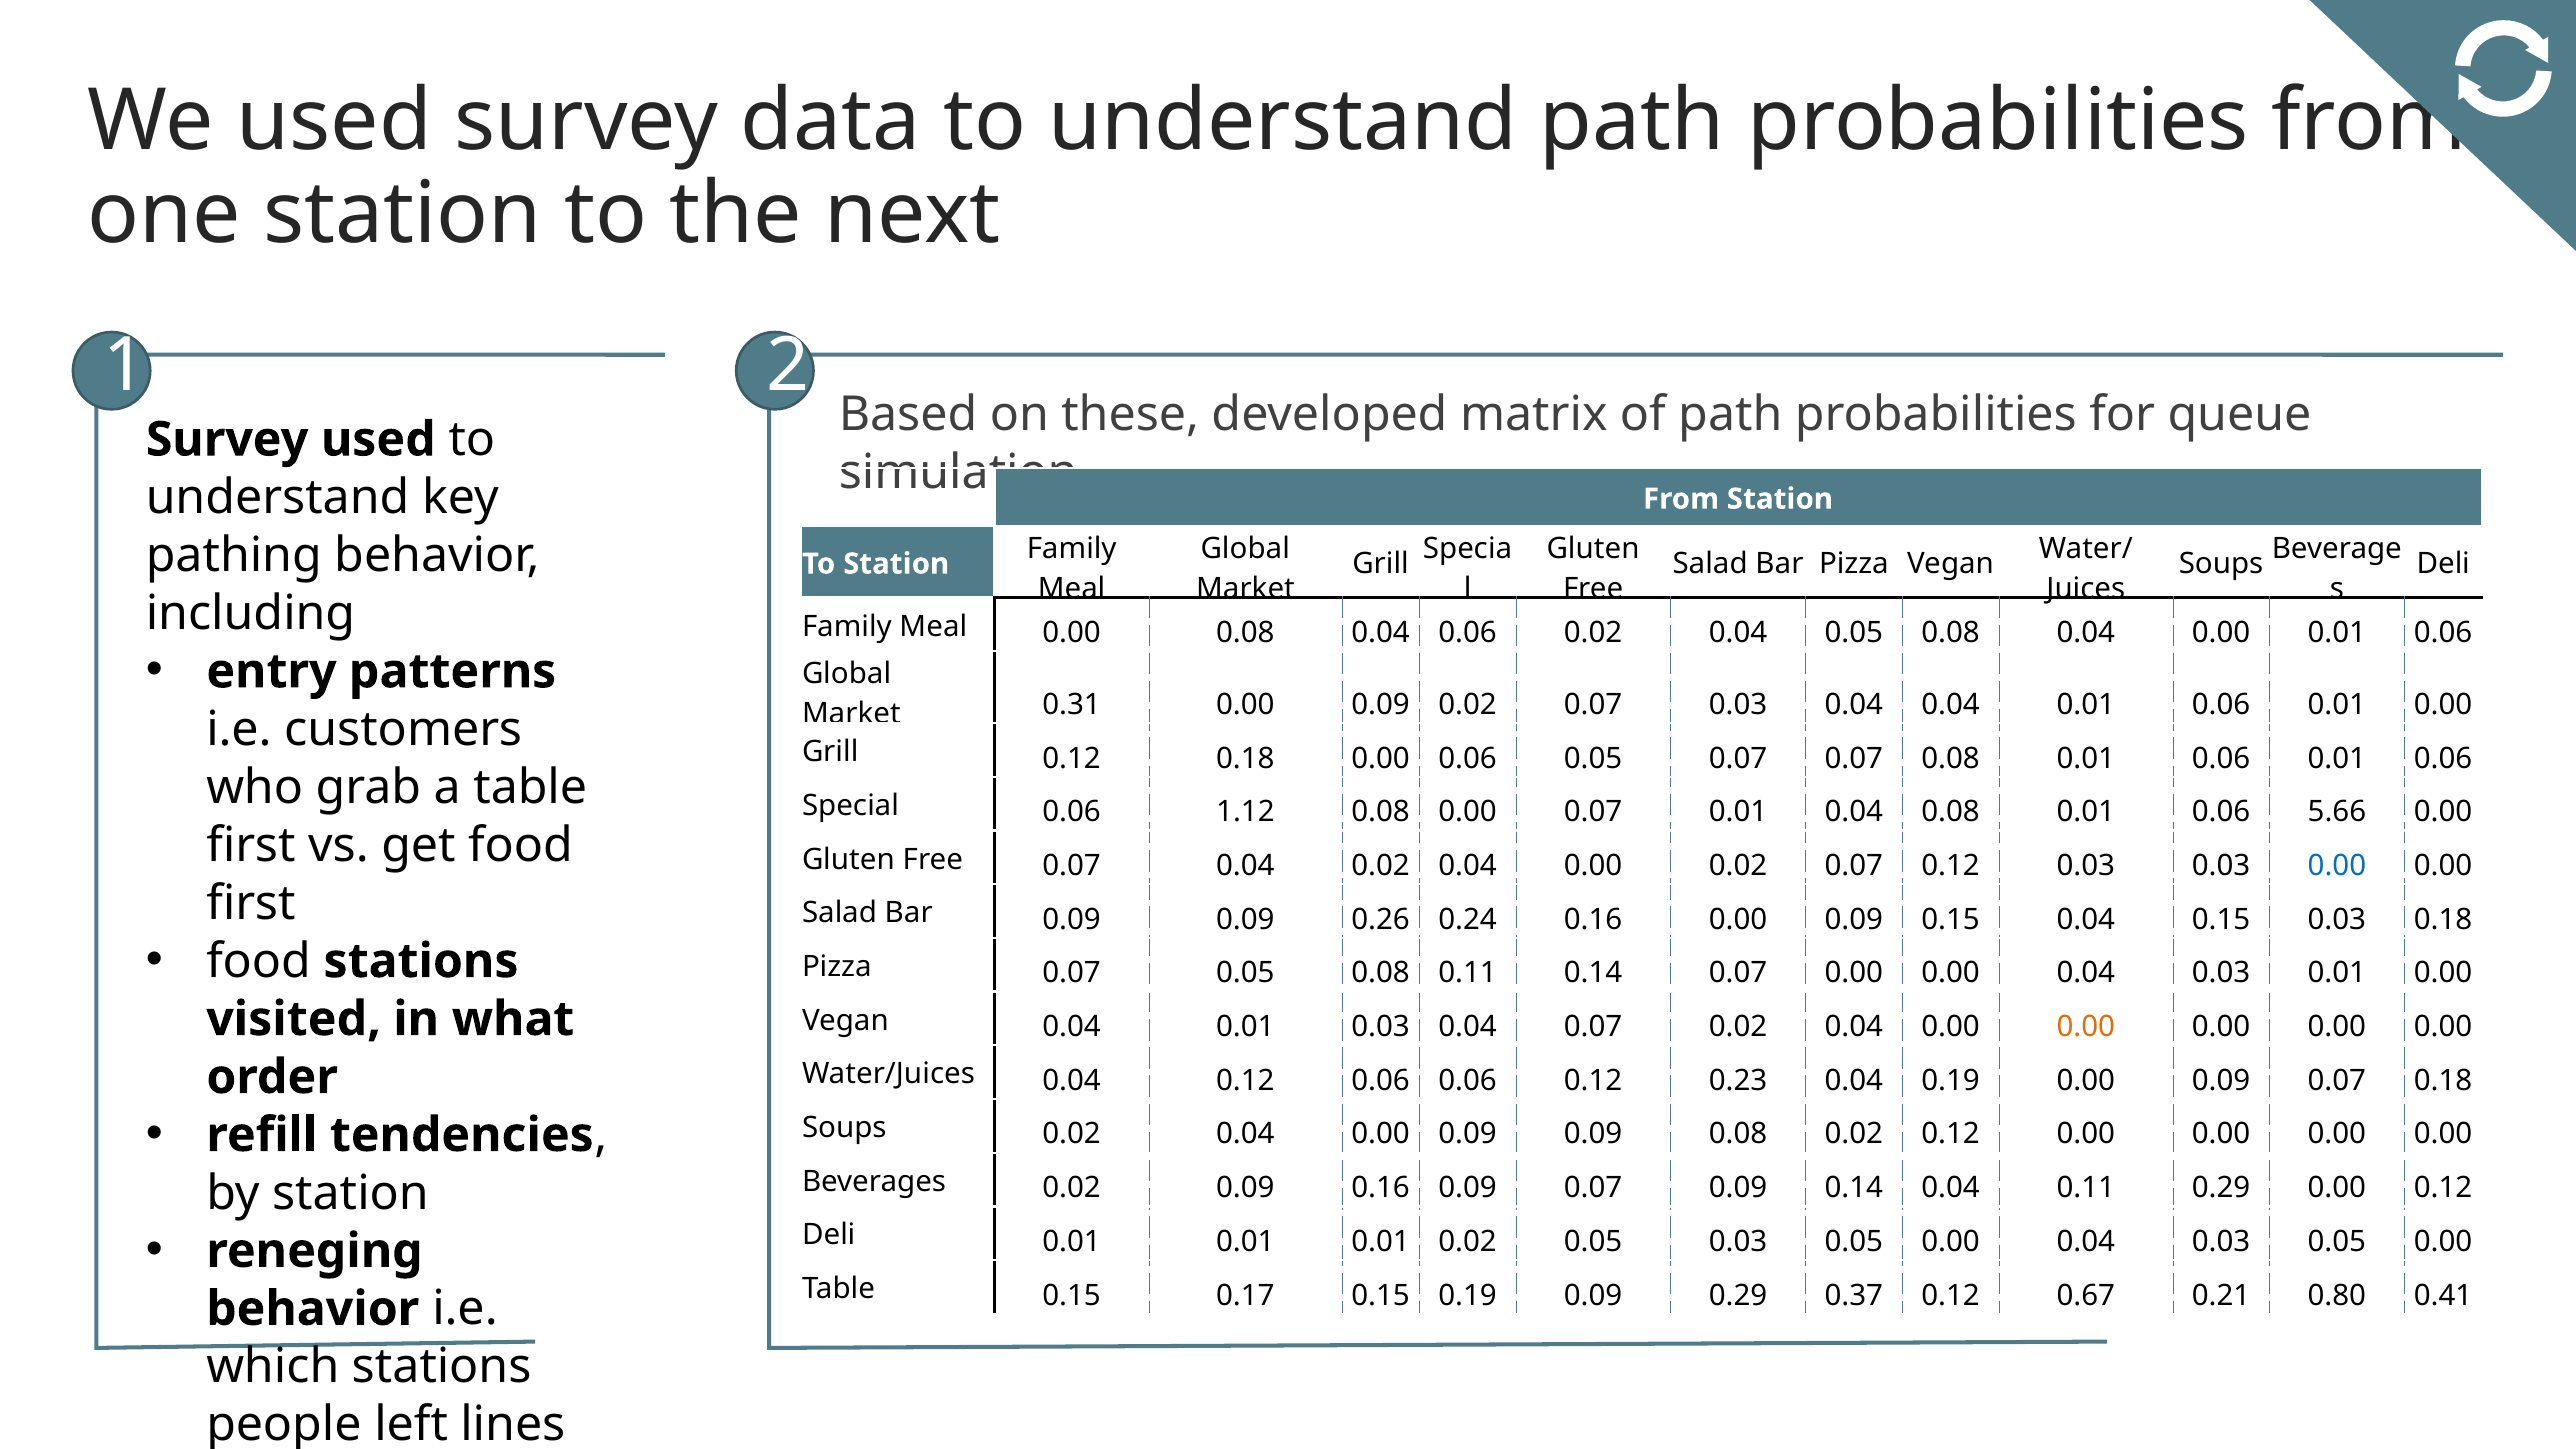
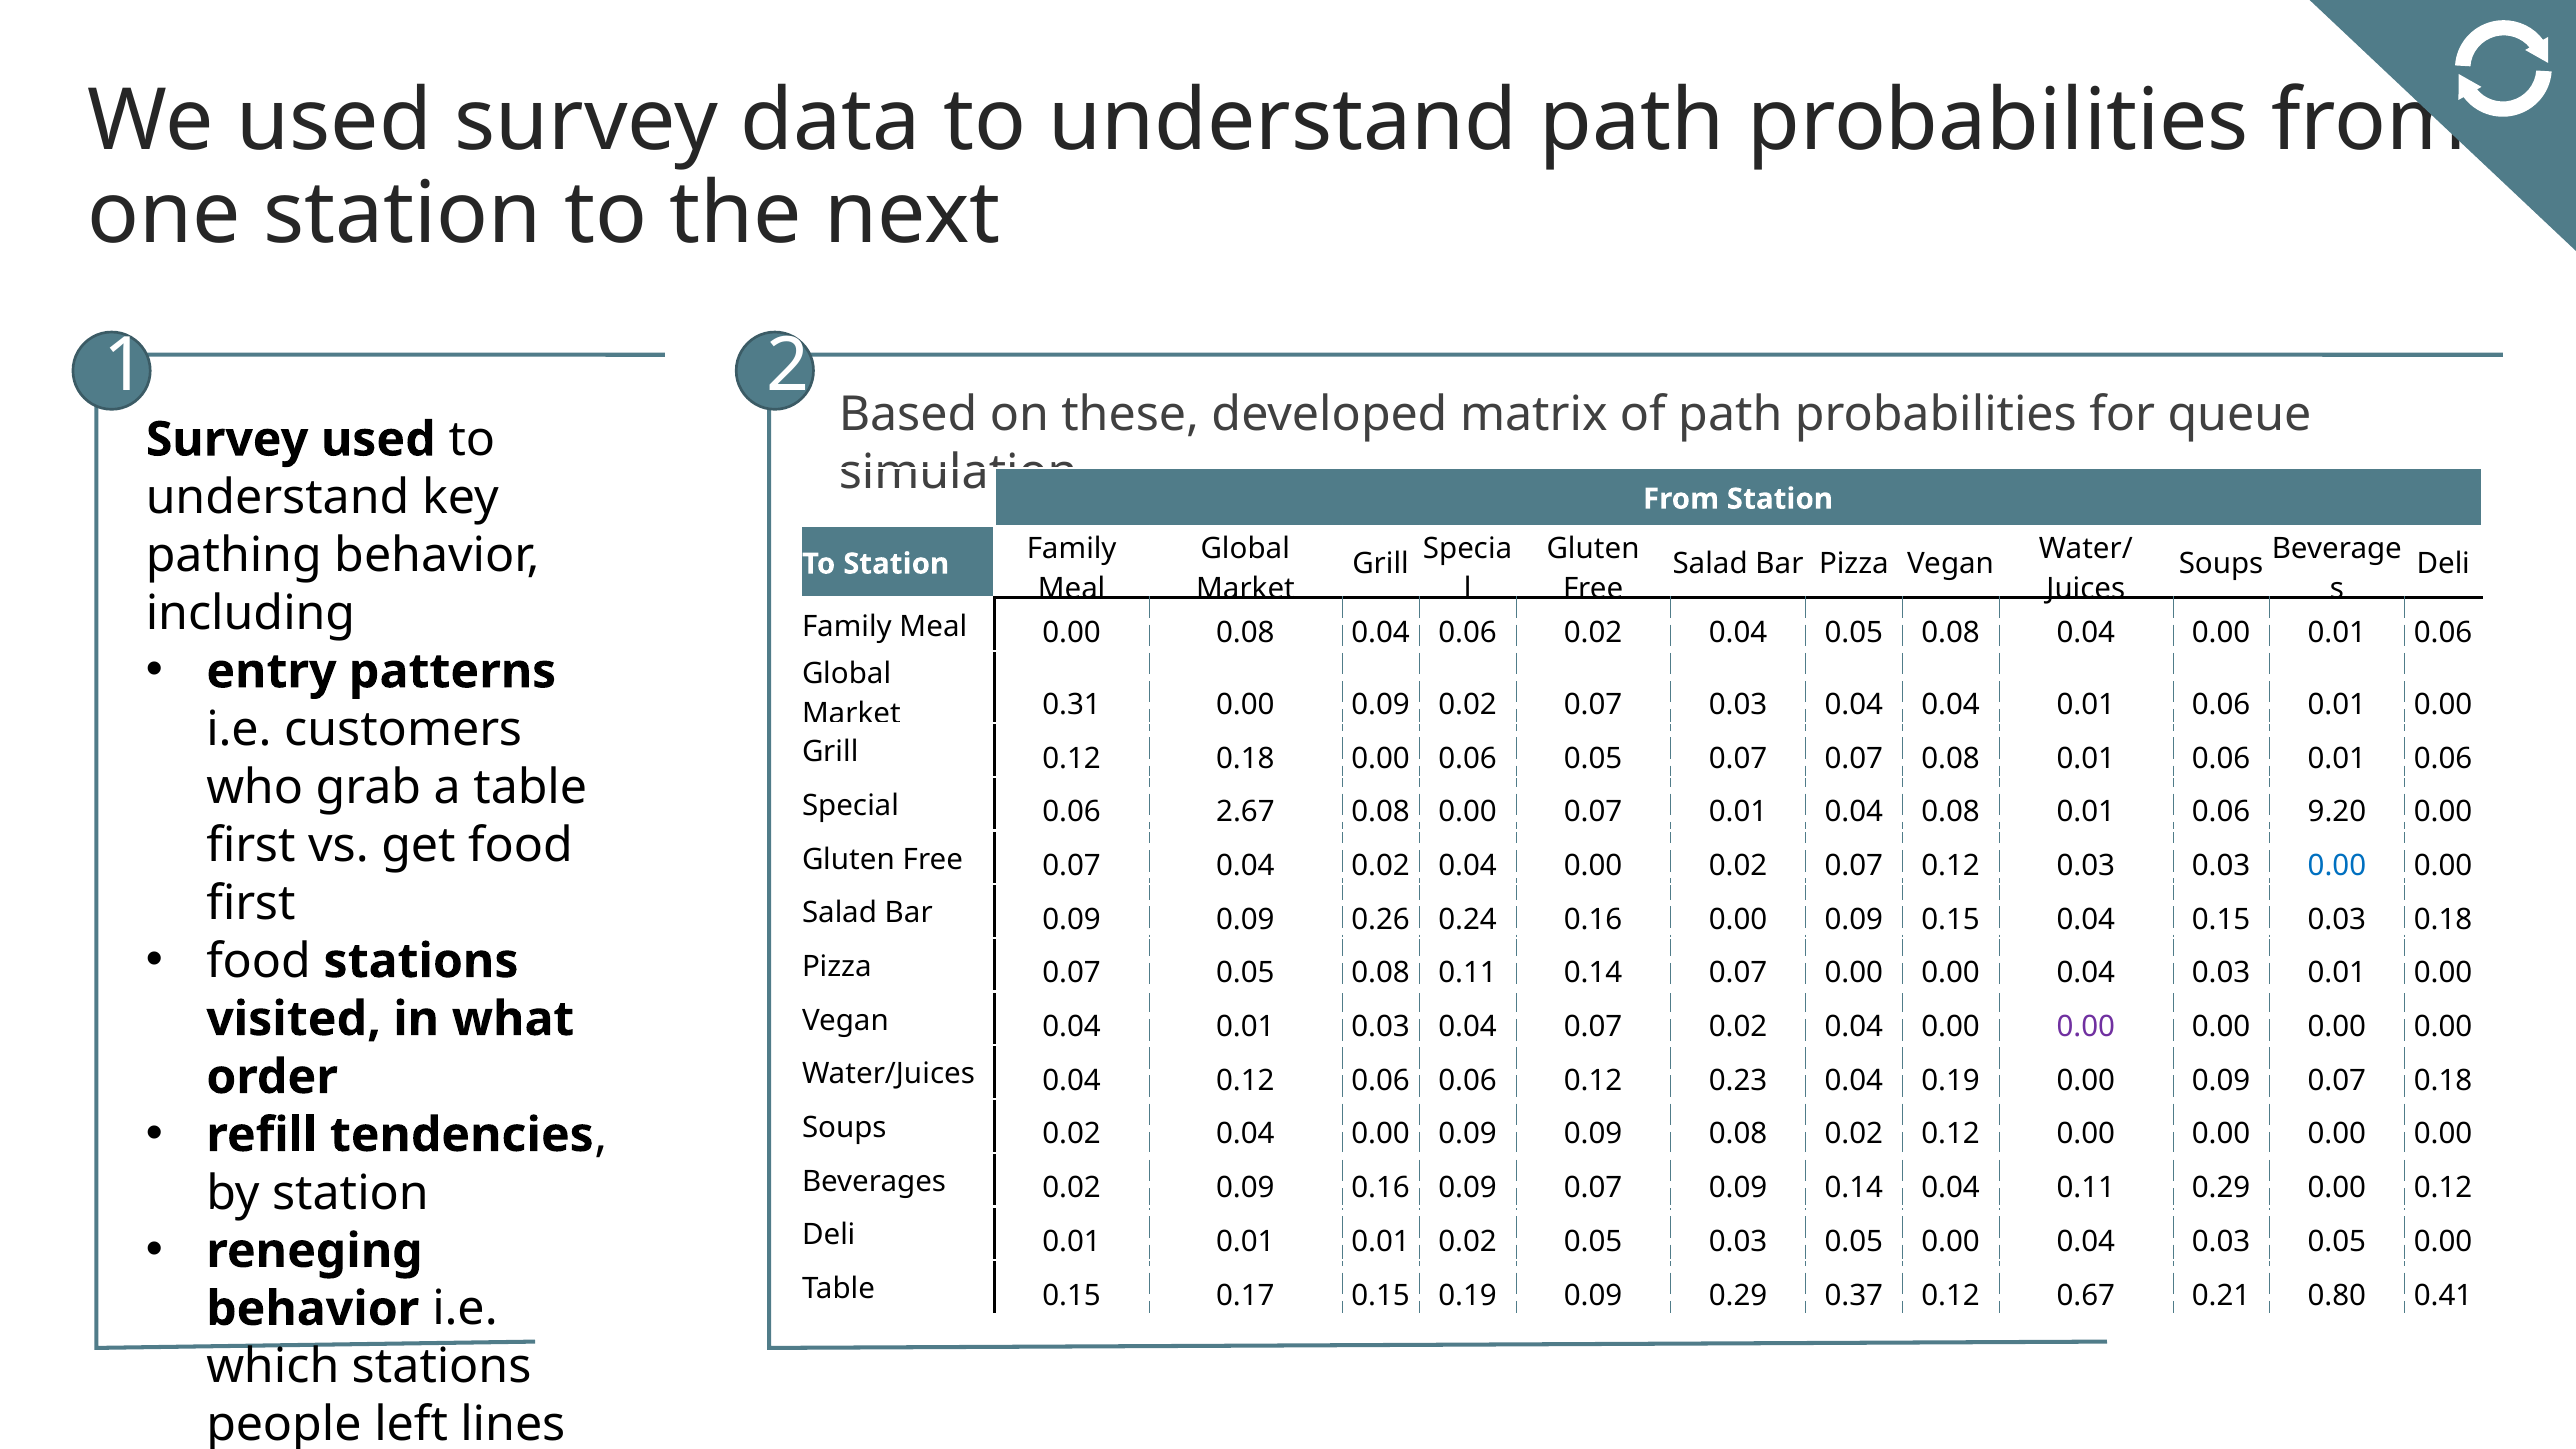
1.12: 1.12 -> 2.67
5.66: 5.66 -> 9.20
0.00 at (2086, 1027) colour: orange -> purple
